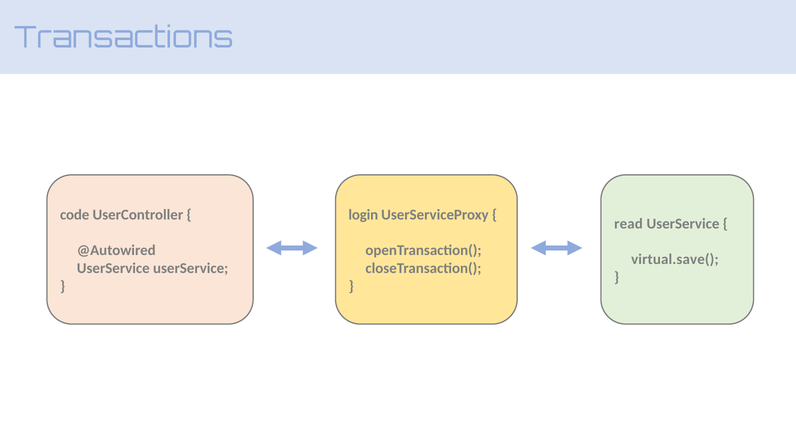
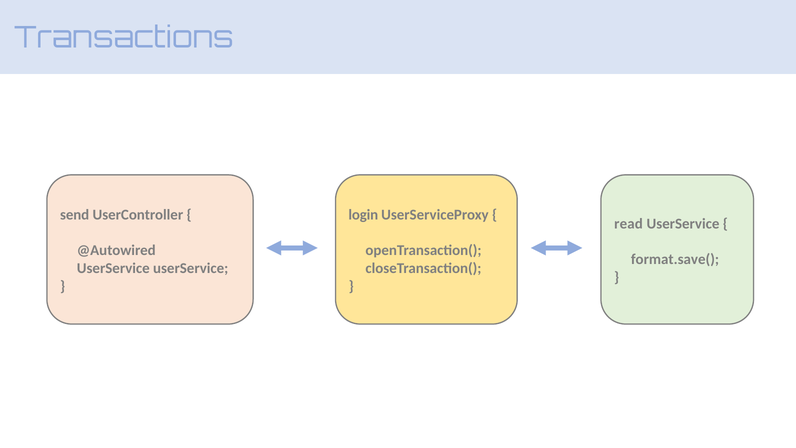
code: code -> send
virtual.save(: virtual.save( -> format.save(
